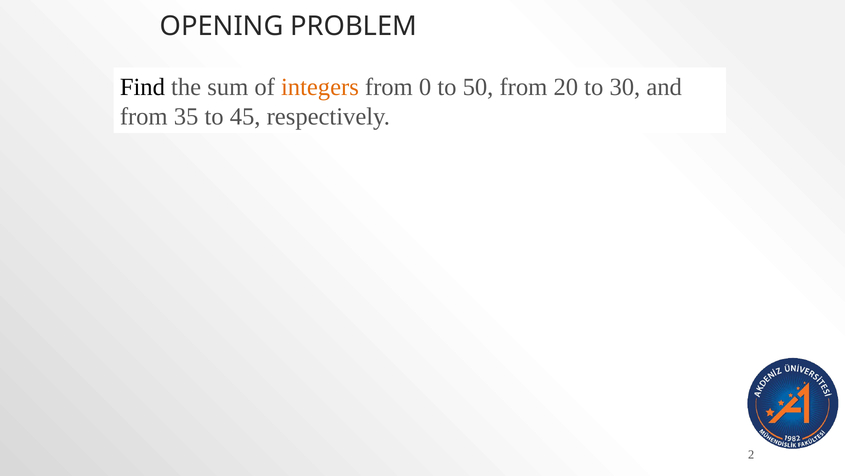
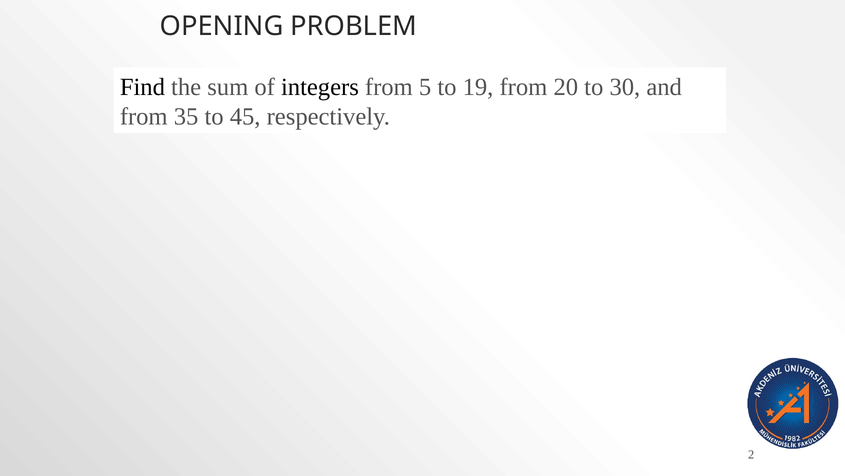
integers colour: orange -> black
0: 0 -> 5
50: 50 -> 19
